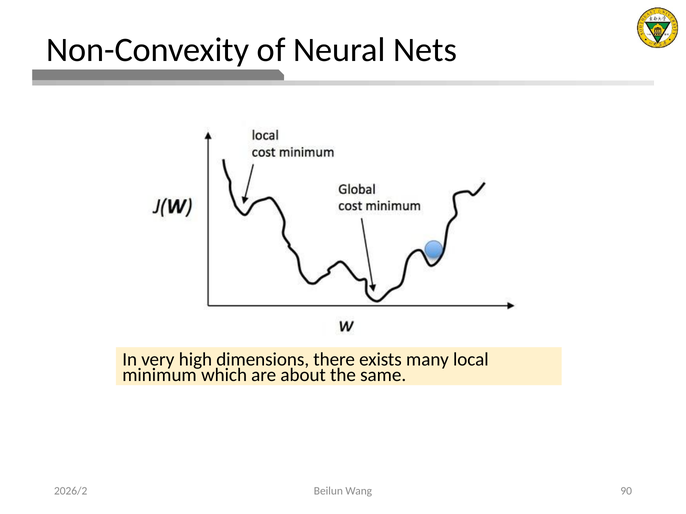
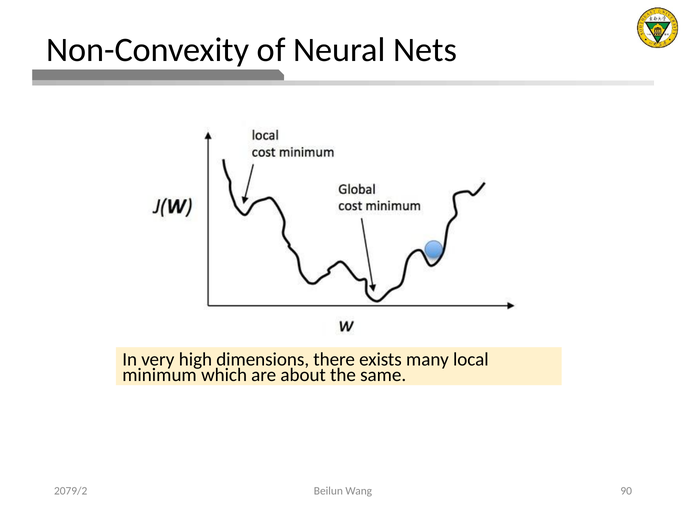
2026/2: 2026/2 -> 2079/2
